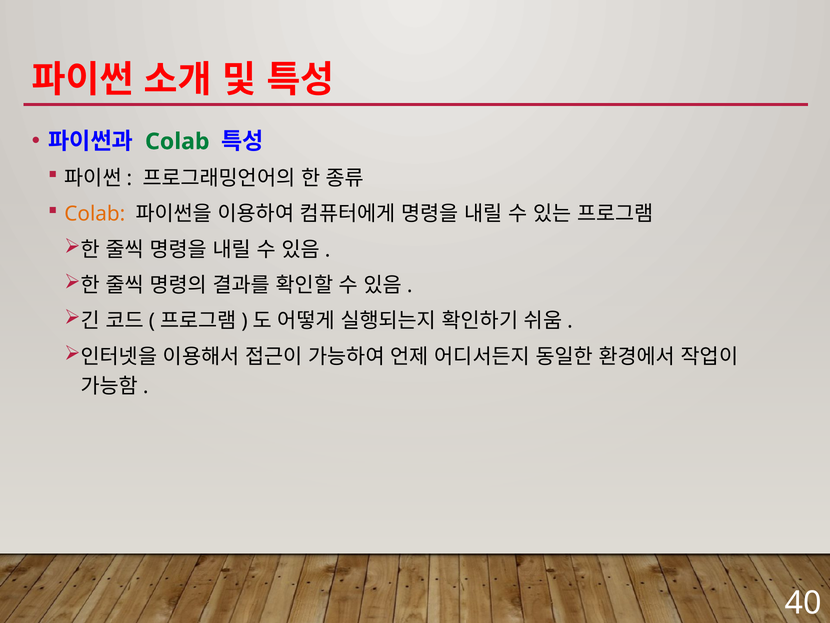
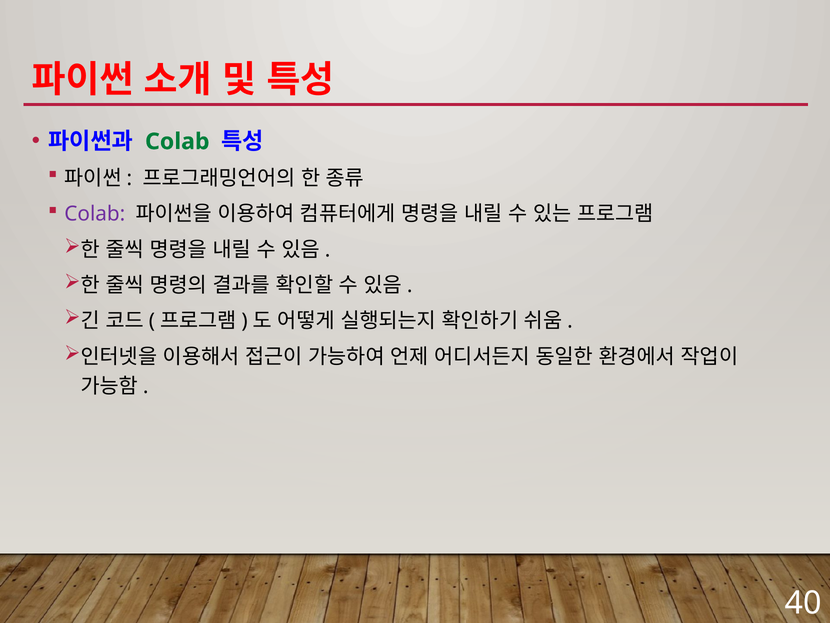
Colab at (95, 214) colour: orange -> purple
